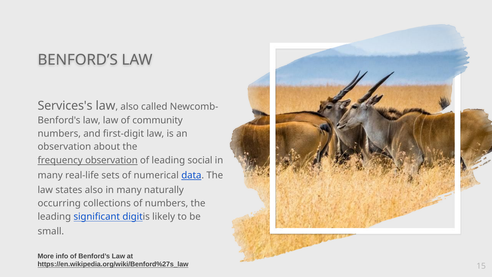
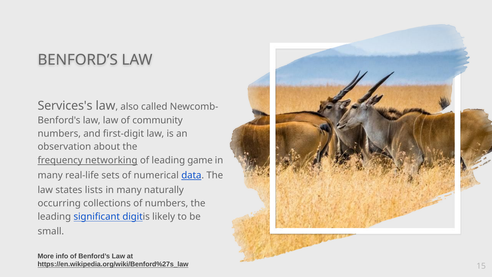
frequency observation: observation -> networking
social: social -> game
states also: also -> lists
